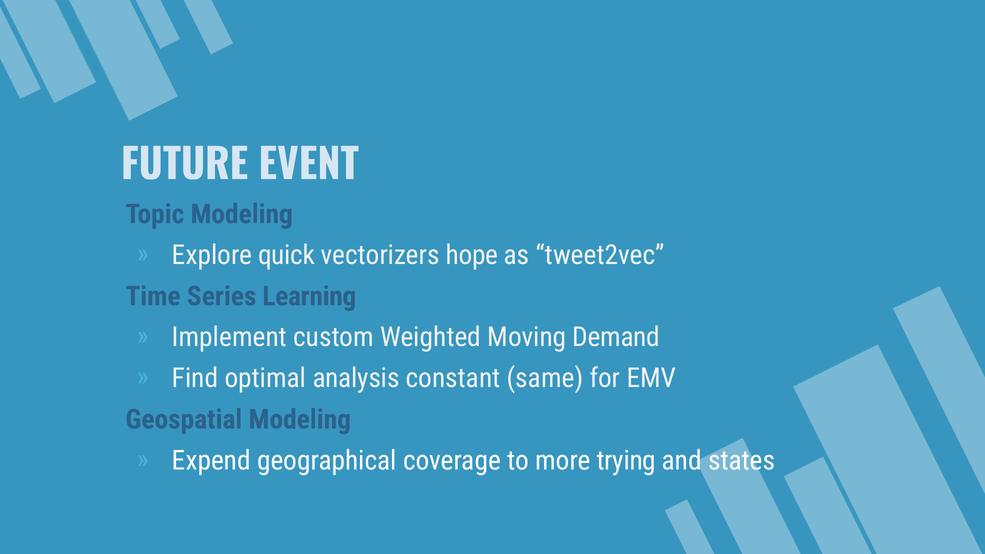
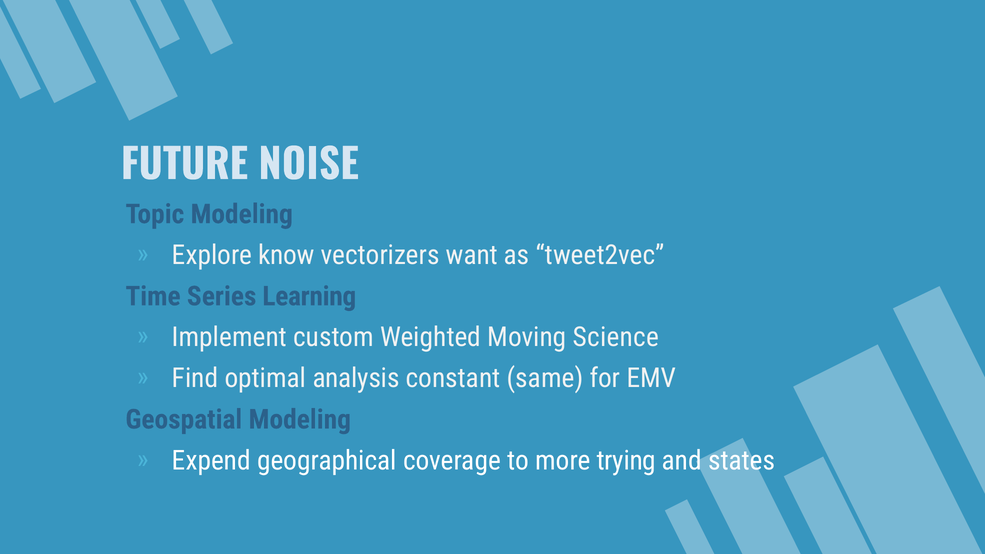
EVENT: EVENT -> NOISE
quick: quick -> know
hope: hope -> want
Demand: Demand -> Science
